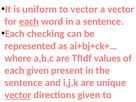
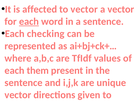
uniform: uniform -> affected
each given: given -> them
vector at (18, 95) underline: present -> none
